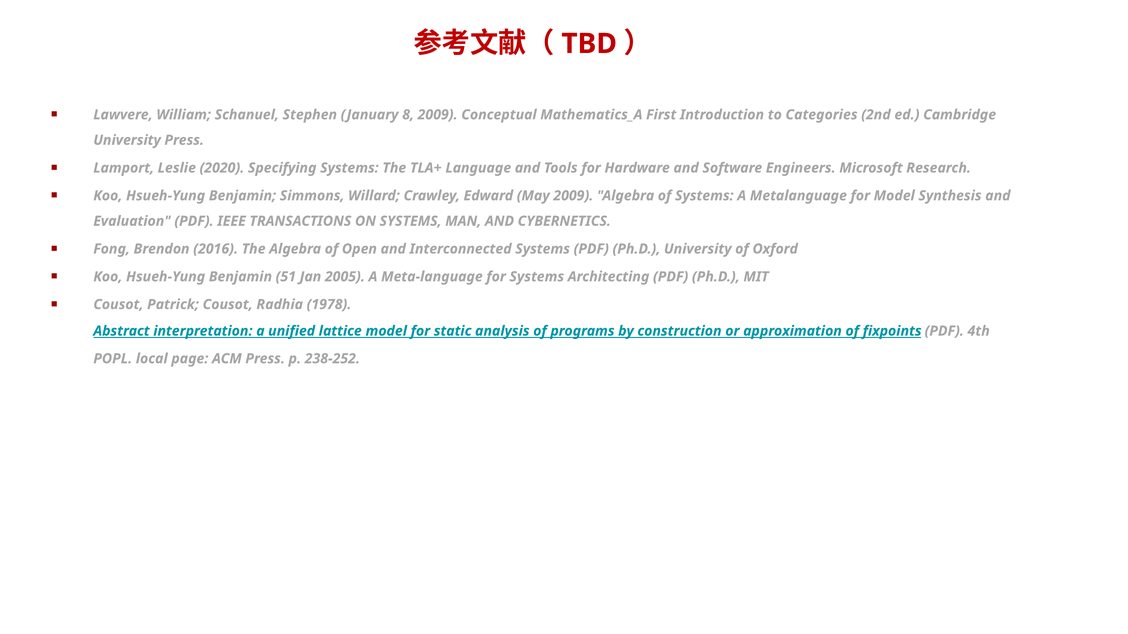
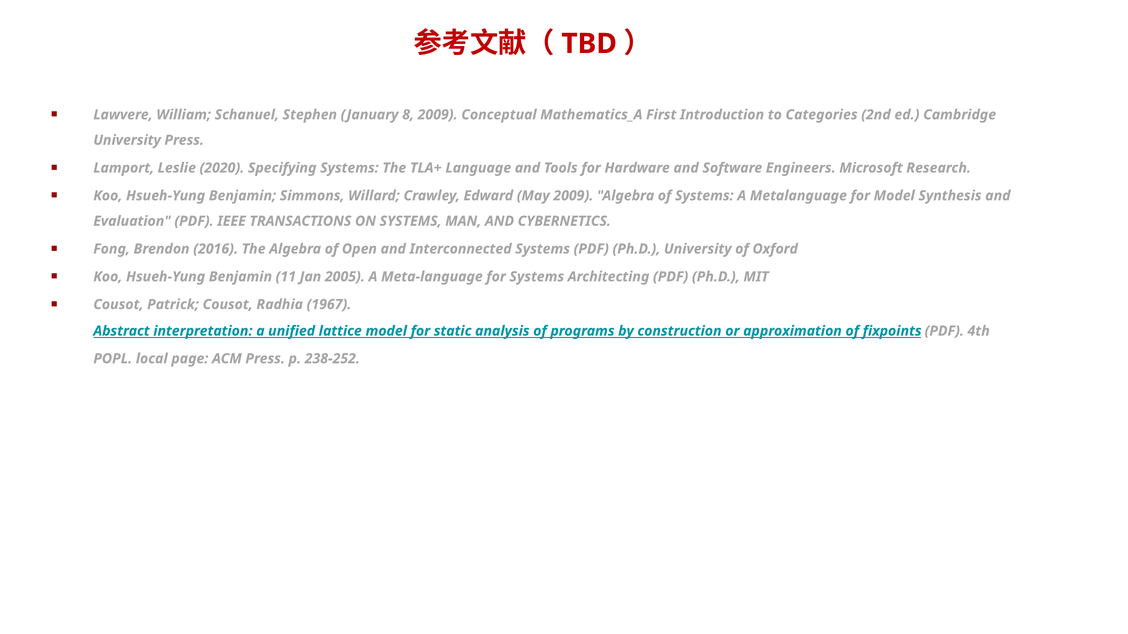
51: 51 -> 11
1978: 1978 -> 1967
